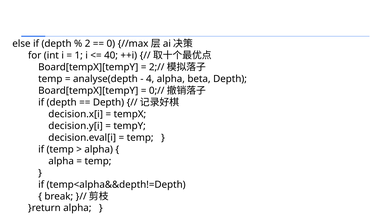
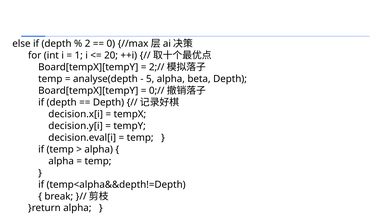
40: 40 -> 20
4: 4 -> 5
